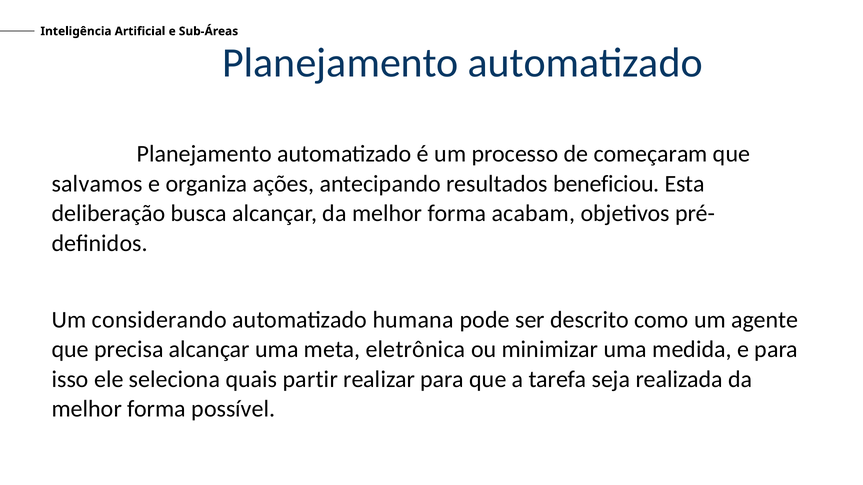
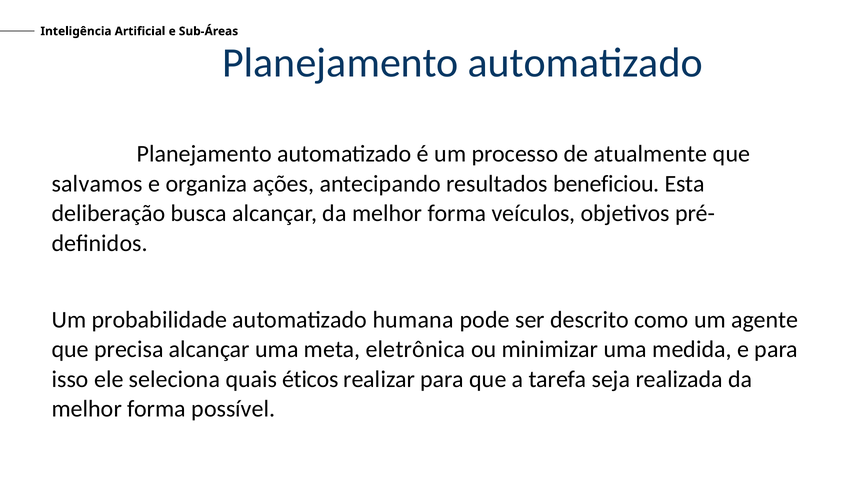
começaram: começaram -> atualmente
acabam: acabam -> veículos
considerando: considerando -> probabilidade
partir: partir -> éticos
